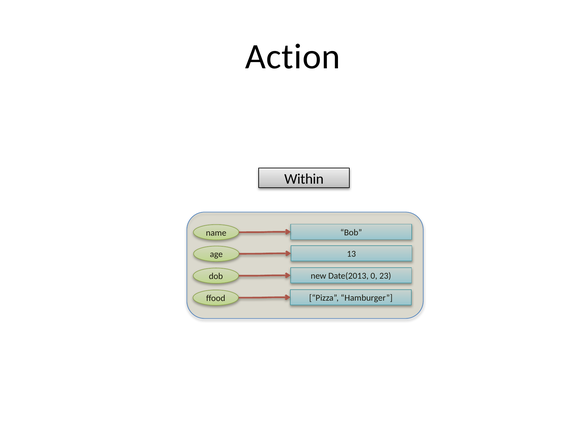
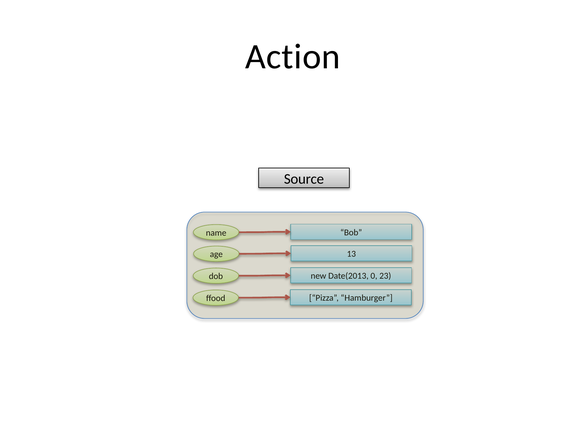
Within: Within -> Source
